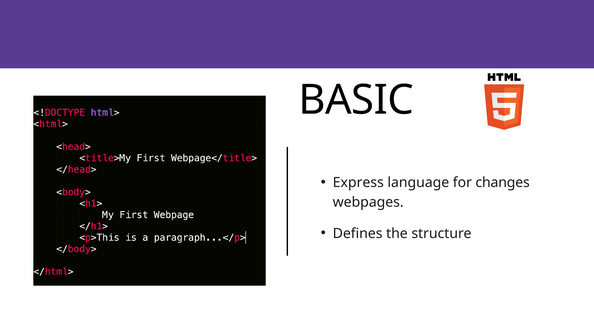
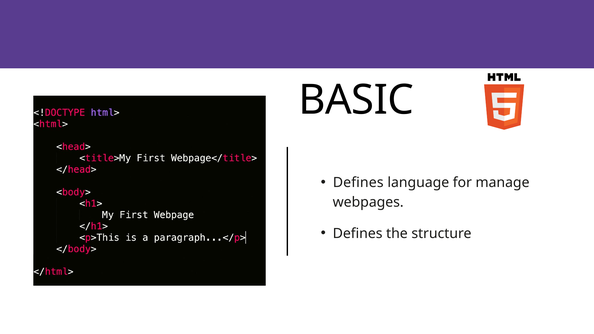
Express at (358, 183): Express -> Defines
changes: changes -> manage
